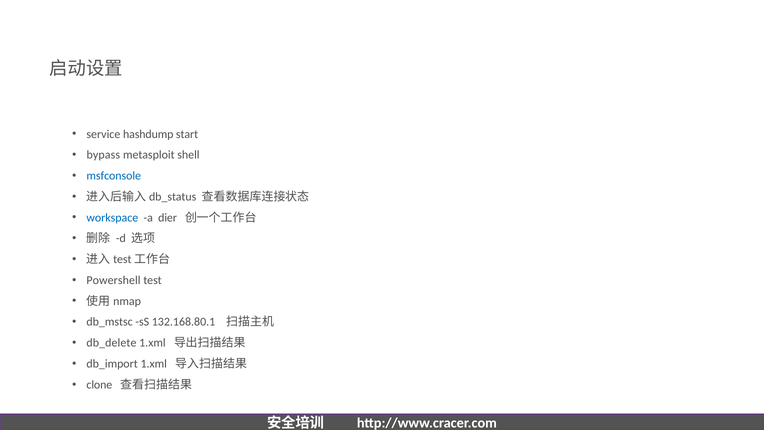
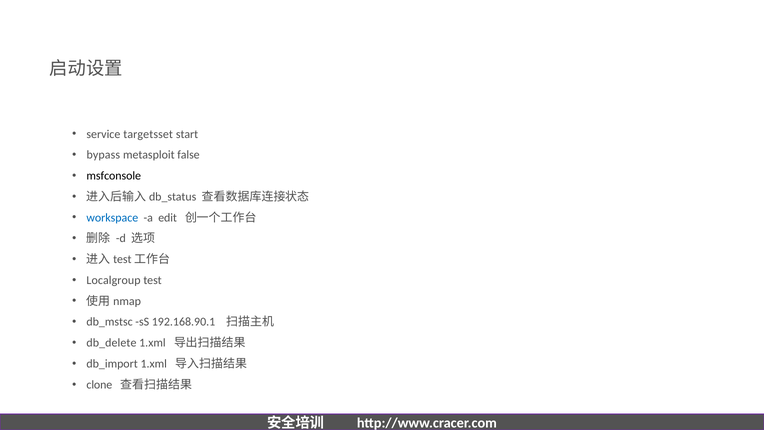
hashdump: hashdump -> targetsset
shell: shell -> false
msfconsole colour: blue -> black
dier: dier -> edit
Powershell: Powershell -> Localgroup
132.168.80.1: 132.168.80.1 -> 192.168.90.1
